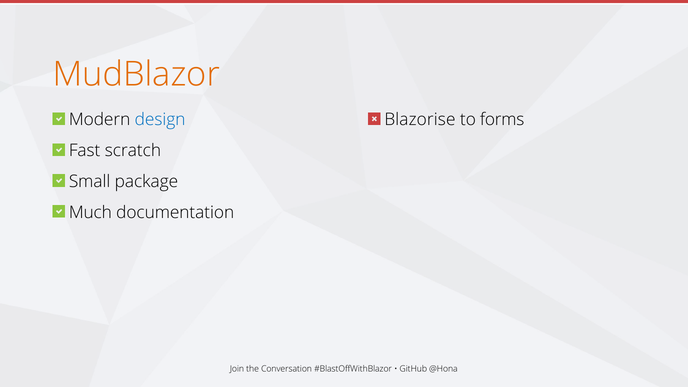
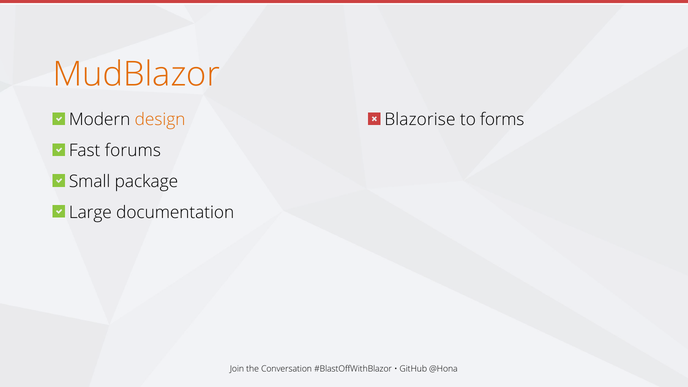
design colour: blue -> orange
scratch: scratch -> forums
Much: Much -> Large
